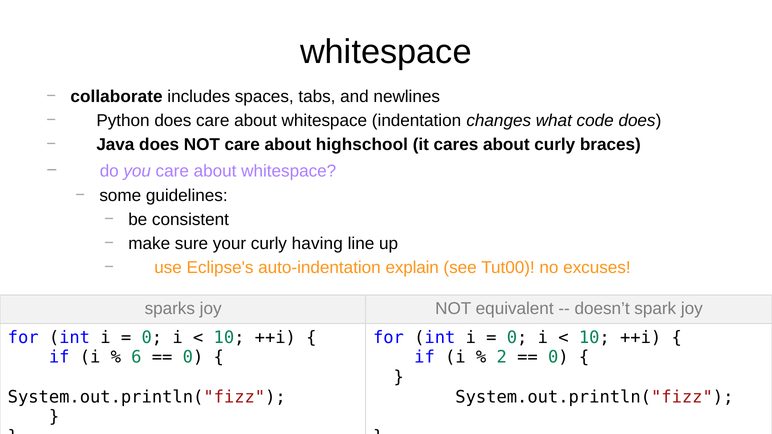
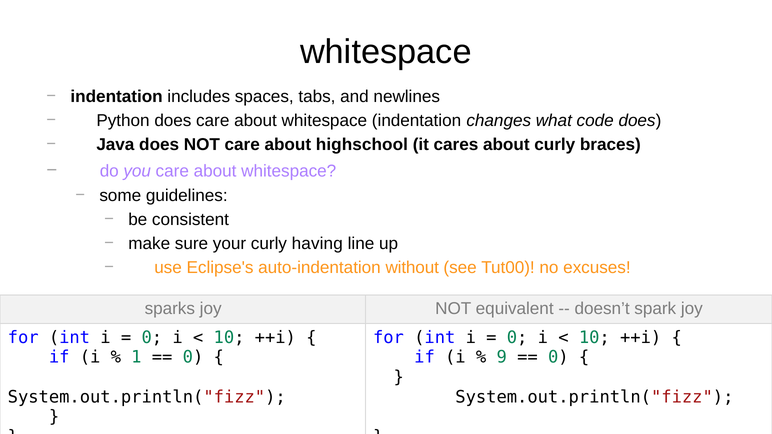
collaborate at (117, 97): collaborate -> indentation
explain: explain -> without
6: 6 -> 1
2: 2 -> 9
